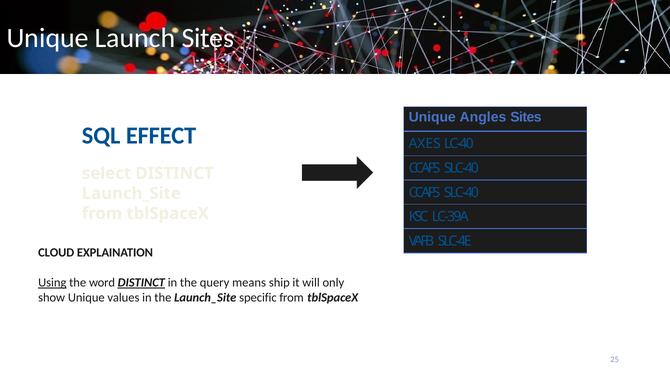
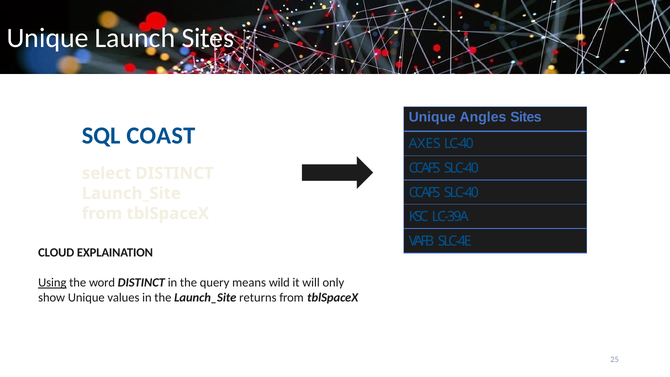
EFFECT: EFFECT -> COAST
DISTINCT at (141, 282) underline: present -> none
ship: ship -> wild
specific: specific -> returns
